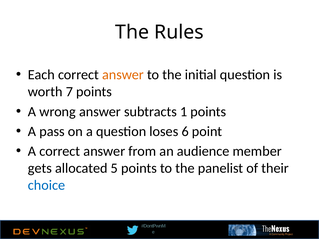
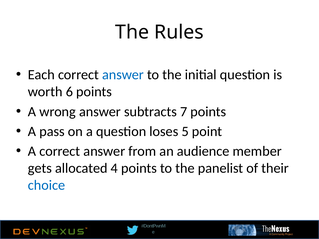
answer at (123, 75) colour: orange -> blue
7: 7 -> 6
1: 1 -> 7
6: 6 -> 5
5: 5 -> 4
